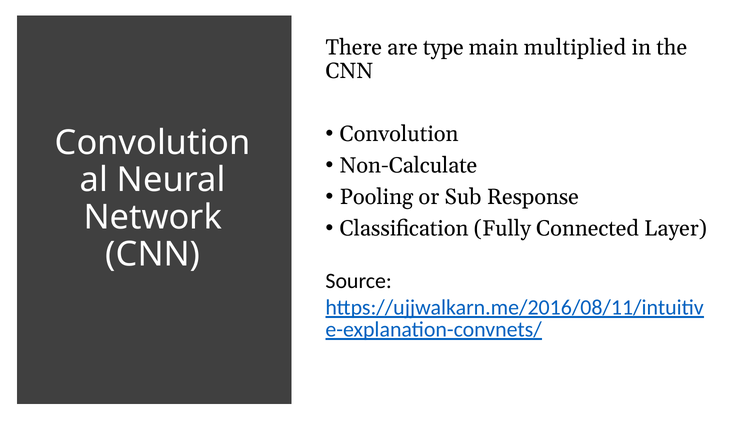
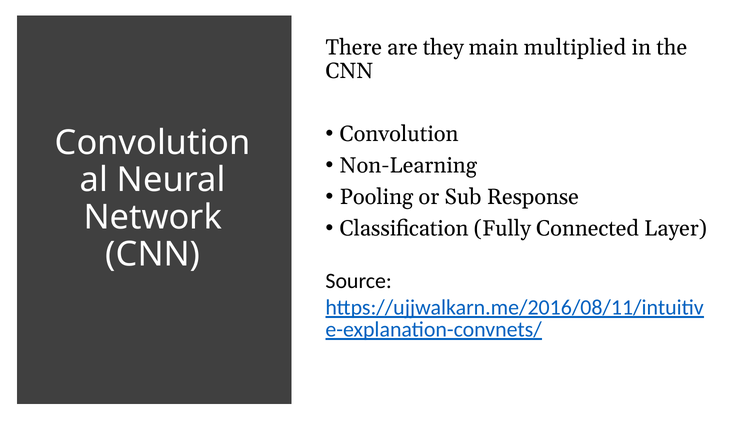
type: type -> they
Non-Calculate: Non-Calculate -> Non-Learning
